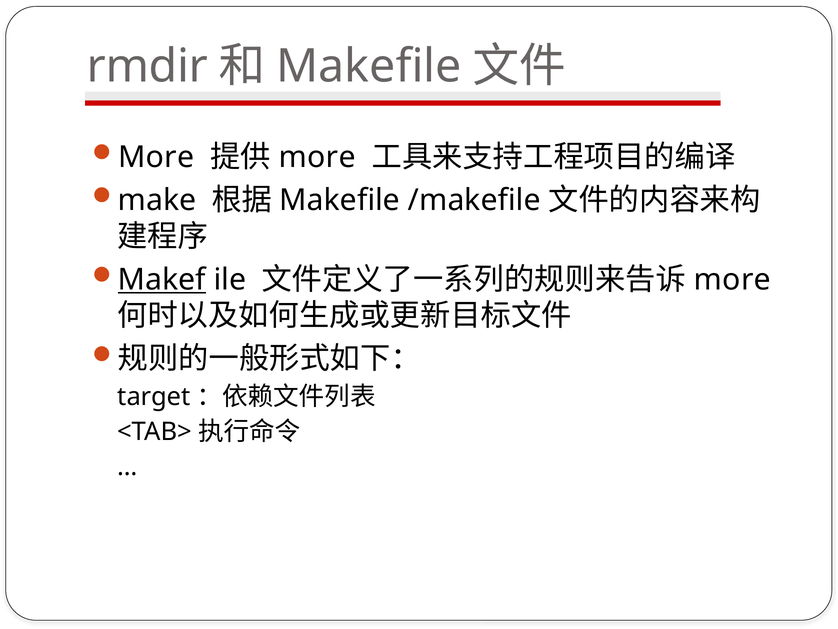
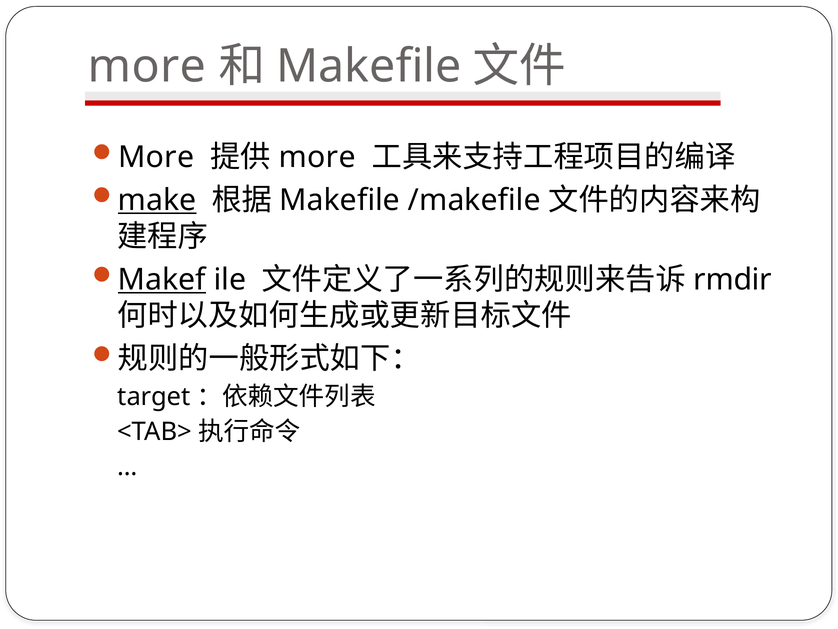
rmdir at (147, 66): rmdir -> more
make underline: none -> present
more at (732, 279): more -> rmdir
